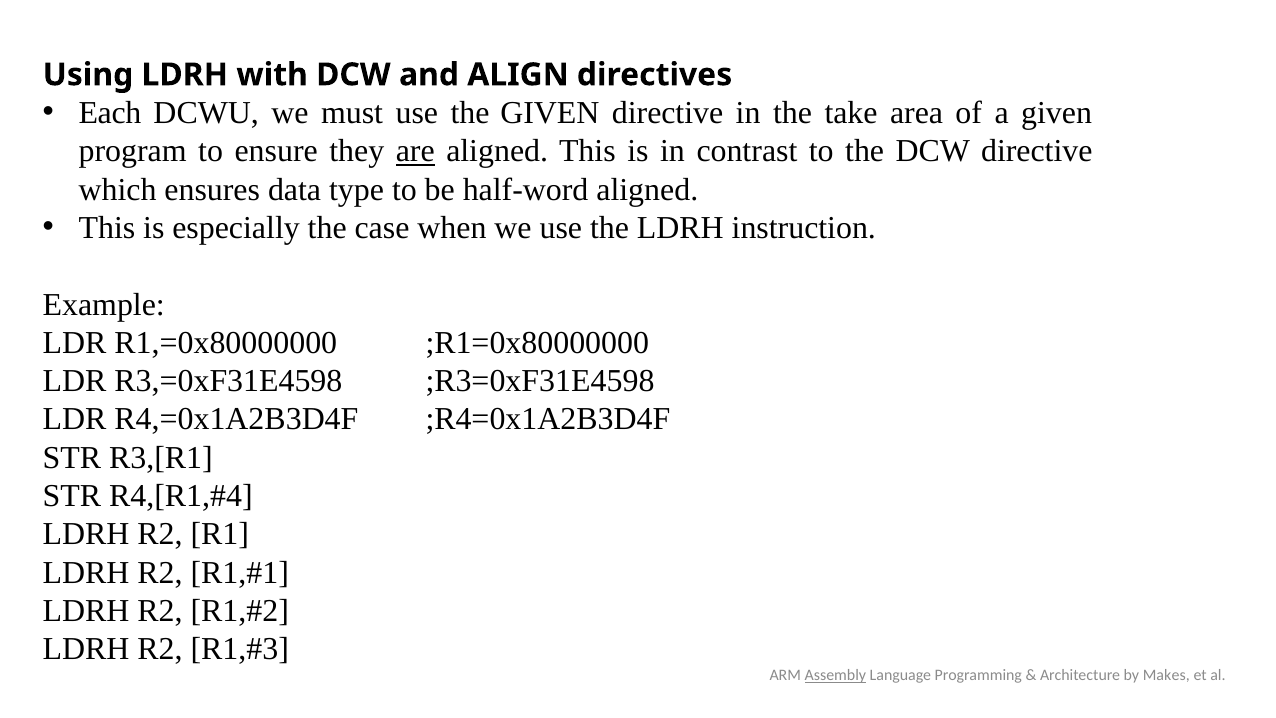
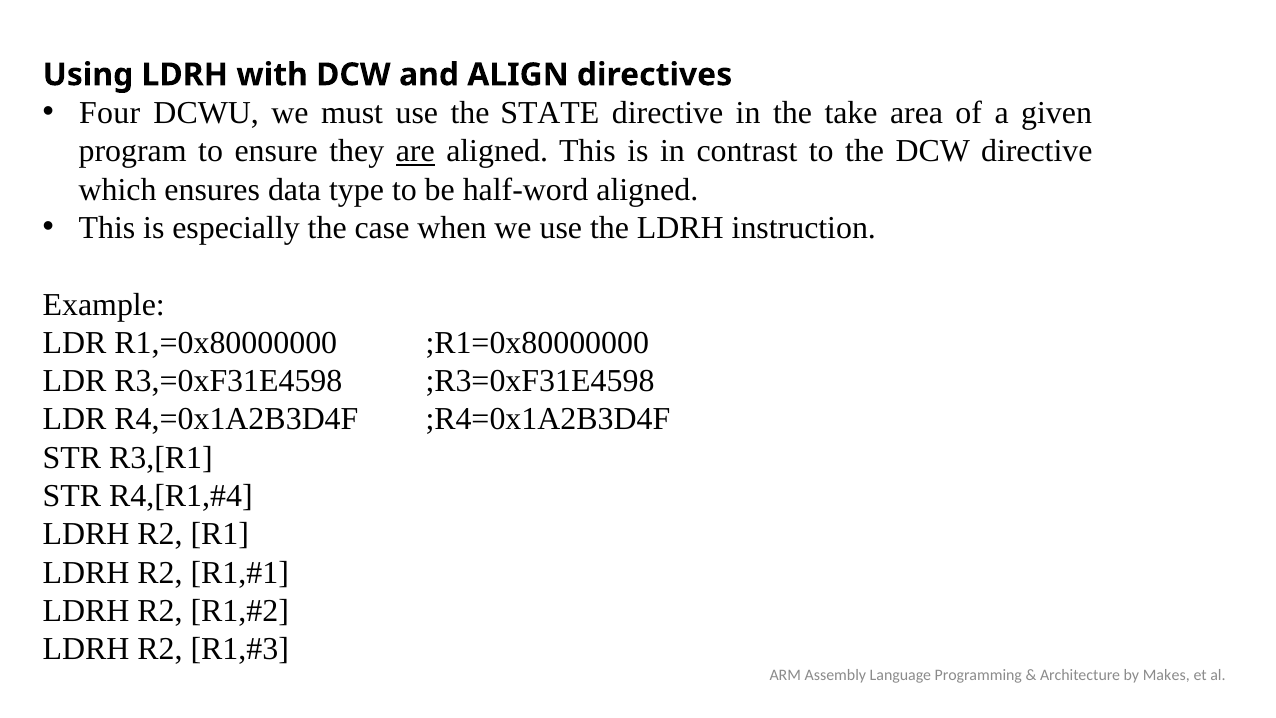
Each: Each -> Four
the GIVEN: GIVEN -> STATE
Assembly underline: present -> none
